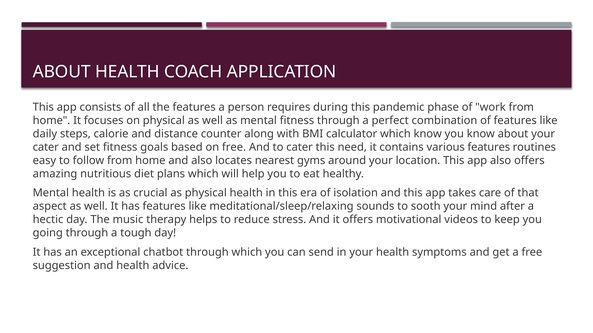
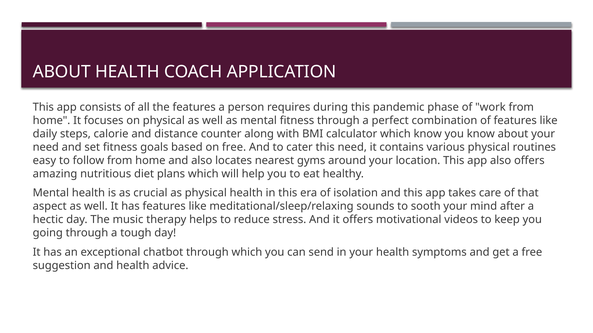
cater at (46, 147): cater -> need
various features: features -> physical
